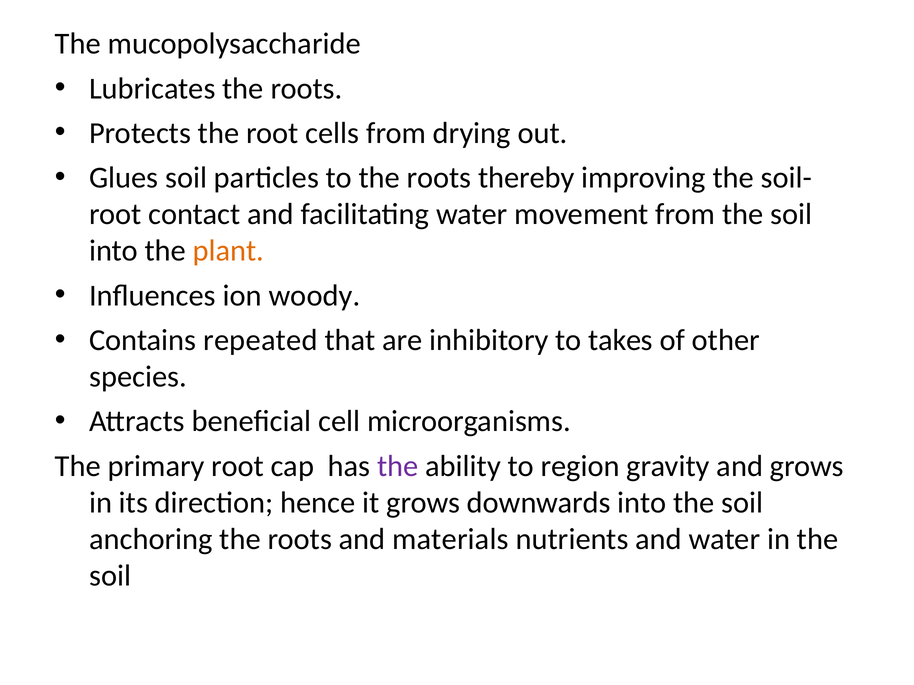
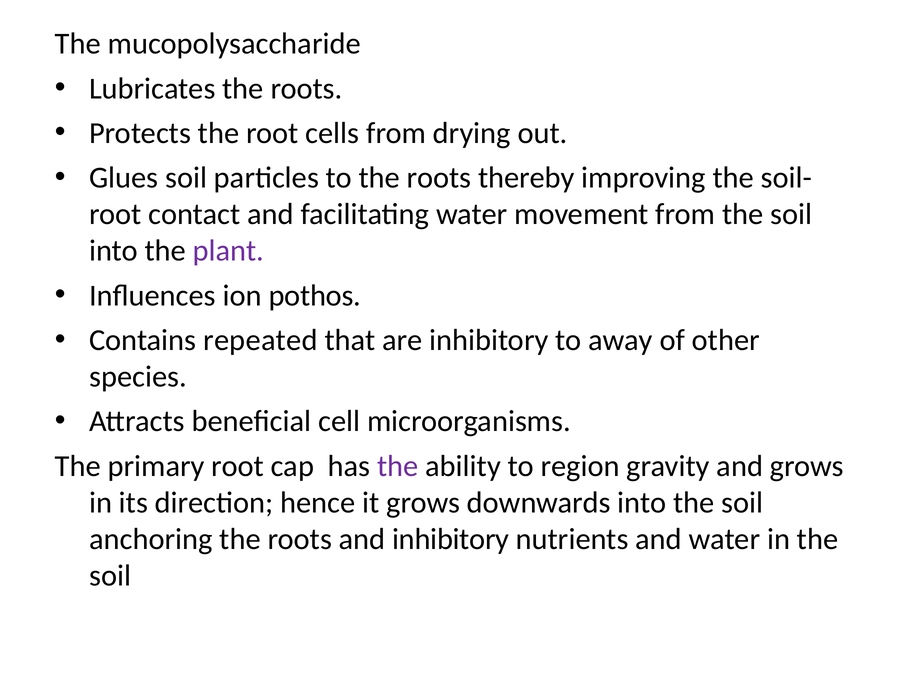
plant colour: orange -> purple
woody: woody -> pothos
takes: takes -> away
and materials: materials -> inhibitory
